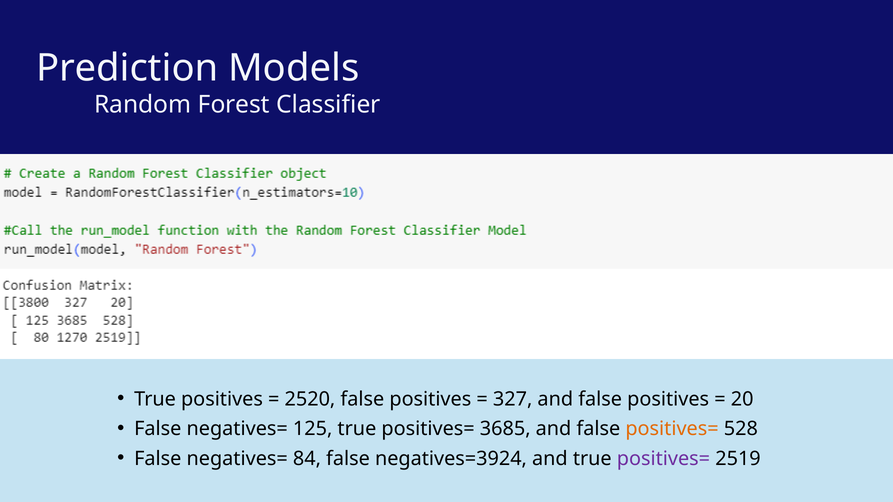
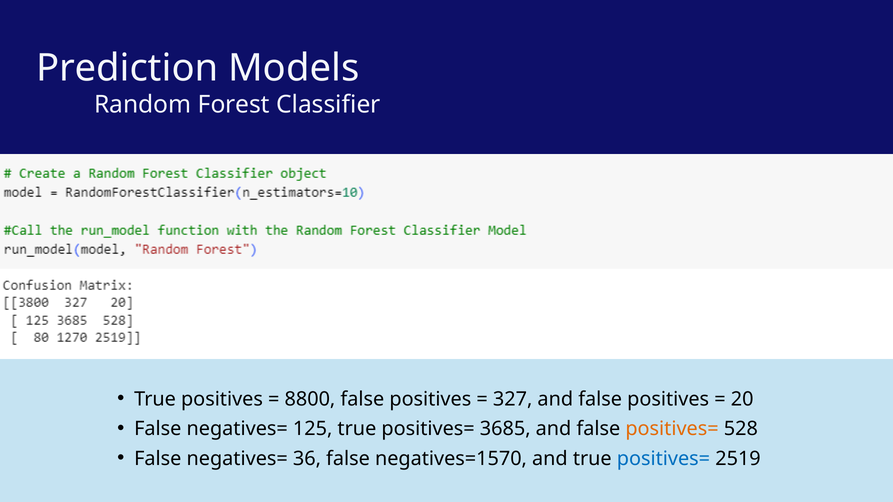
2520: 2520 -> 8800
84: 84 -> 36
negatives=3924: negatives=3924 -> negatives=1570
positives= at (663, 459) colour: purple -> blue
